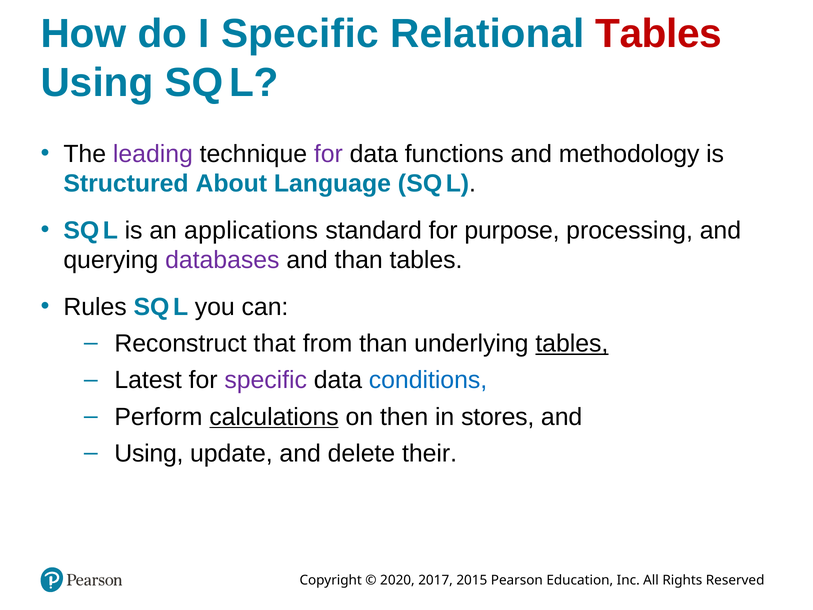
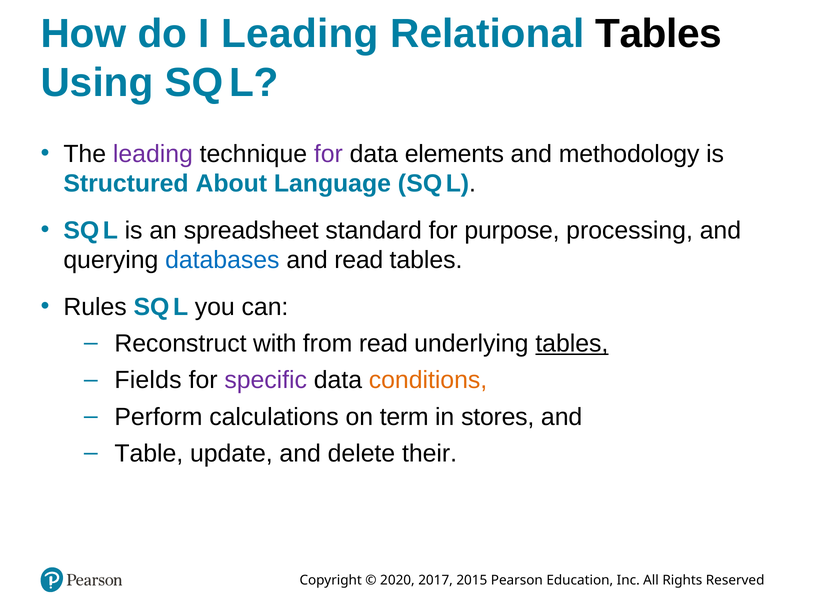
I Specific: Specific -> Leading
Tables at (659, 34) colour: red -> black
functions: functions -> elements
applications: applications -> spreadsheet
databases colour: purple -> blue
and than: than -> read
that: that -> with
from than: than -> read
Latest: Latest -> Fields
conditions colour: blue -> orange
calculations underline: present -> none
then: then -> term
Using at (149, 453): Using -> Table
